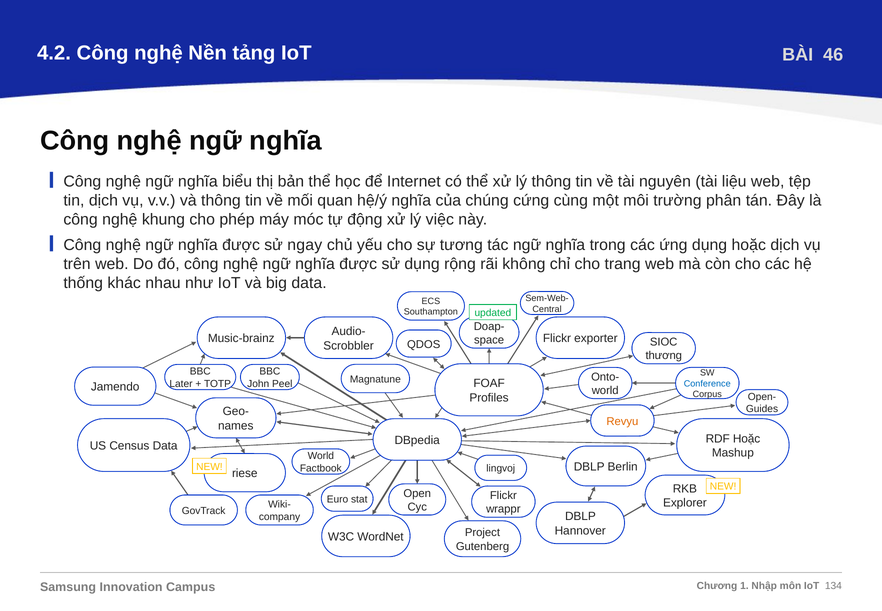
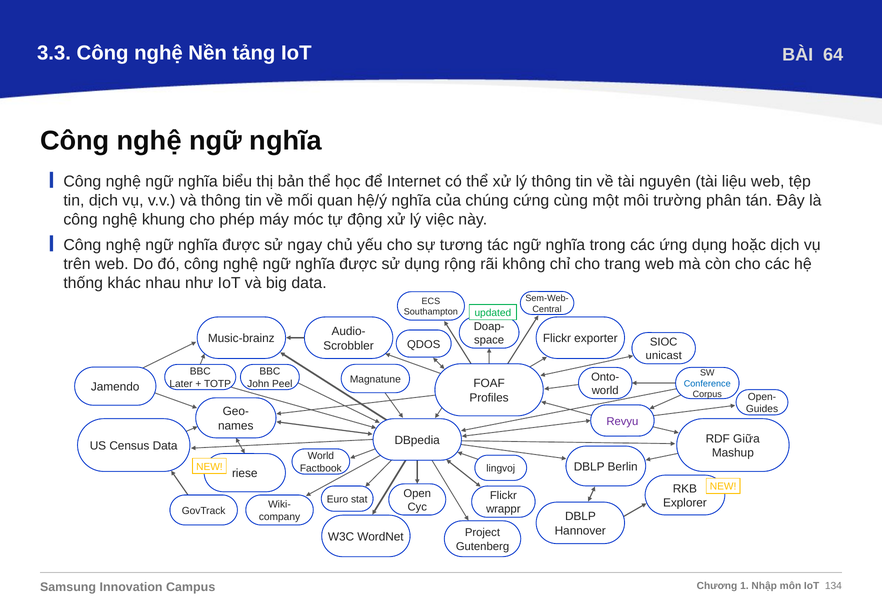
4.2: 4.2 -> 3.3
46: 46 -> 64
thương: thương -> unicast
Revyu colour: orange -> purple
RDF Hoặc: Hoặc -> Giữa
